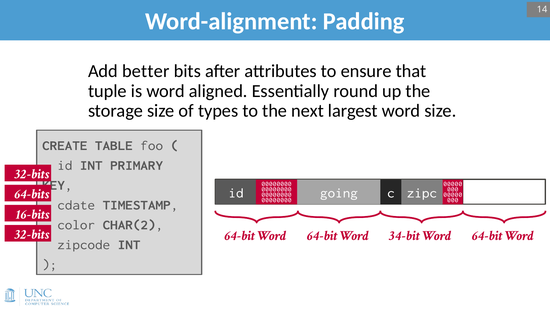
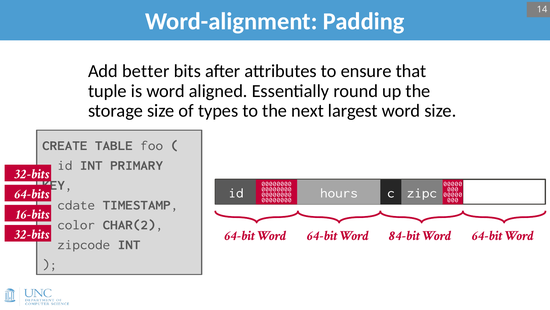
going: going -> hours
34-bit: 34-bit -> 84-bit
